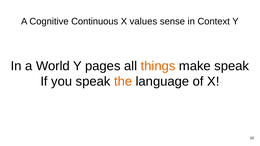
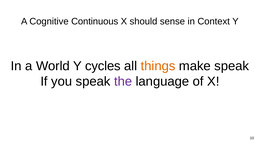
values: values -> should
pages: pages -> cycles
the colour: orange -> purple
